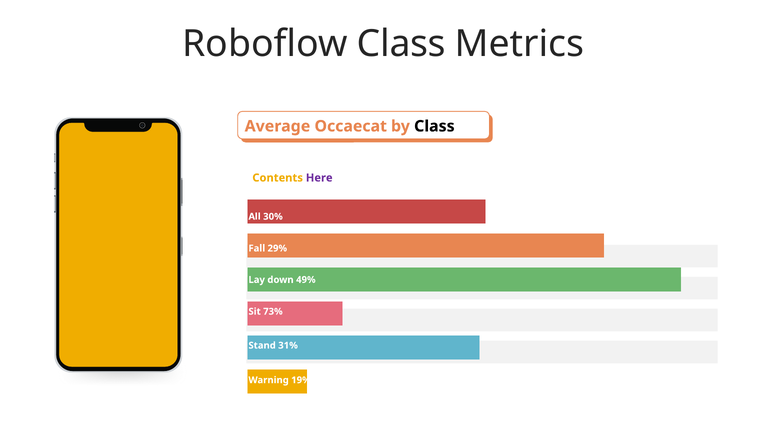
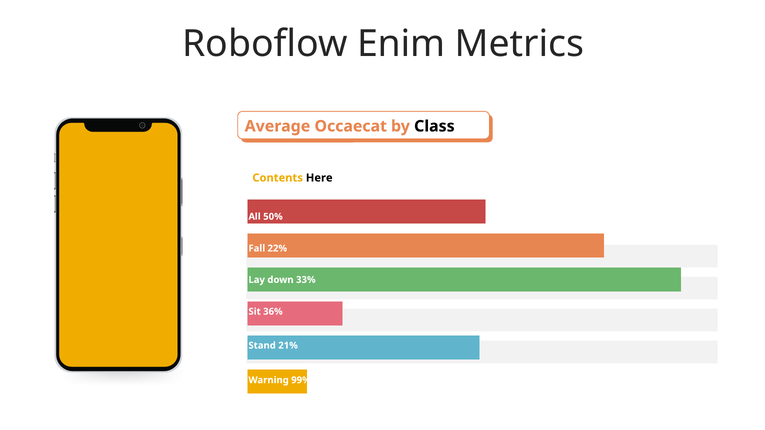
Roboflow Class: Class -> Enim
Here colour: purple -> black
30%: 30% -> 50%
29%: 29% -> 22%
49%: 49% -> 33%
73%: 73% -> 36%
31%: 31% -> 21%
19%: 19% -> 99%
